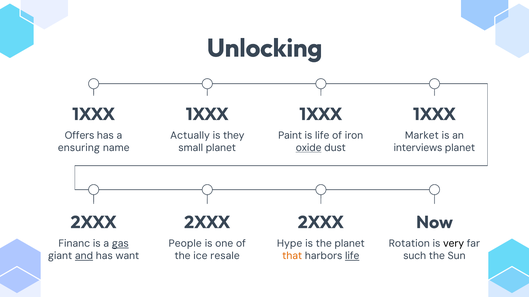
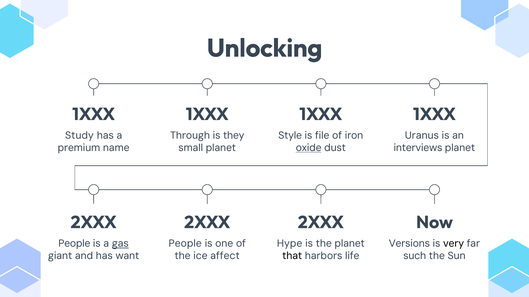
Offers: Offers -> Study
Actually: Actually -> Through
Paint: Paint -> Style
is life: life -> file
Market: Market -> Uranus
ensuring: ensuring -> premium
Financ at (74, 244): Financ -> People
Rotation: Rotation -> Versions
and underline: present -> none
resale: resale -> affect
that colour: orange -> black
life at (352, 256) underline: present -> none
